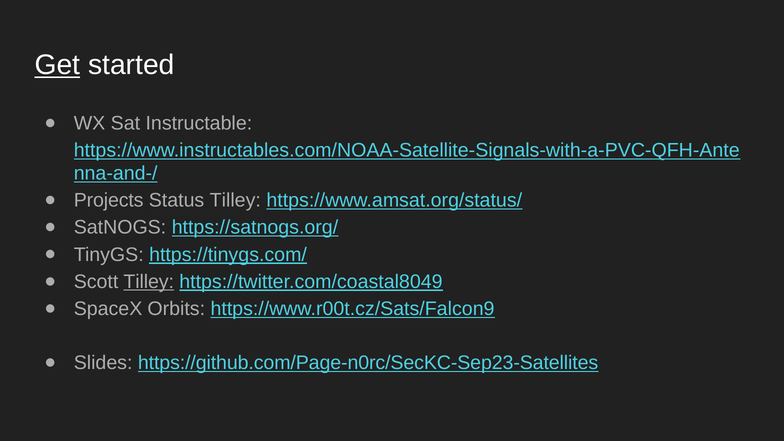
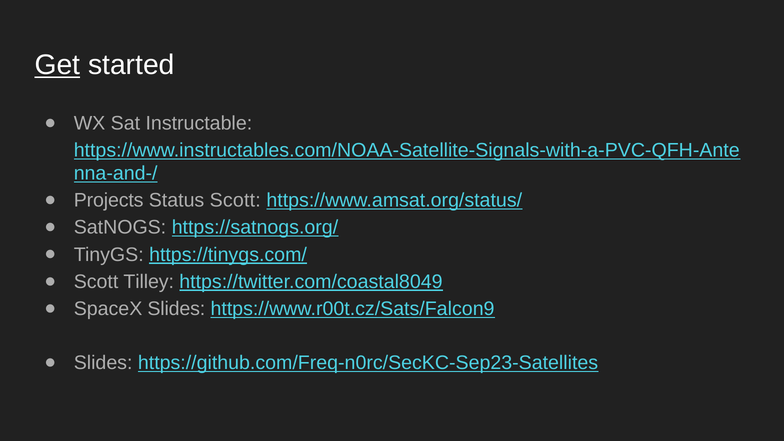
Status Tilley: Tilley -> Scott
Tilley at (149, 282) underline: present -> none
SpaceX Orbits: Orbits -> Slides
https://github.com/Page-n0rc/SecKC-Sep23-Satellites: https://github.com/Page-n0rc/SecKC-Sep23-Satellites -> https://github.com/Freq-n0rc/SecKC-Sep23-Satellites
